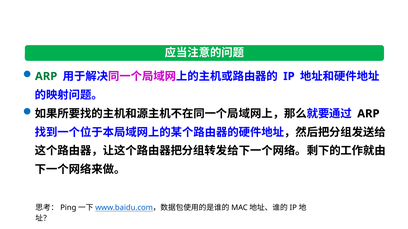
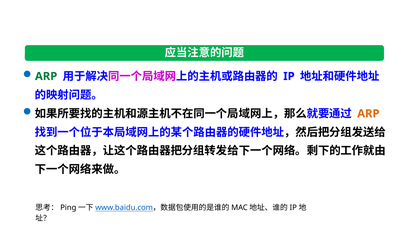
ARP at (368, 114) colour: black -> orange
